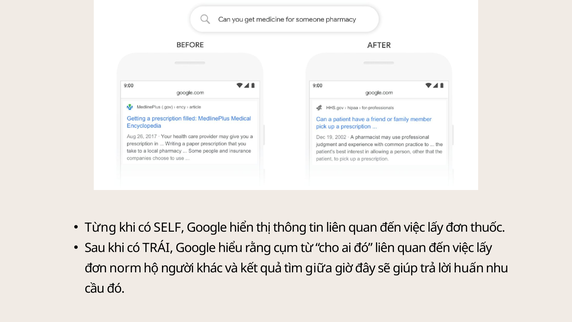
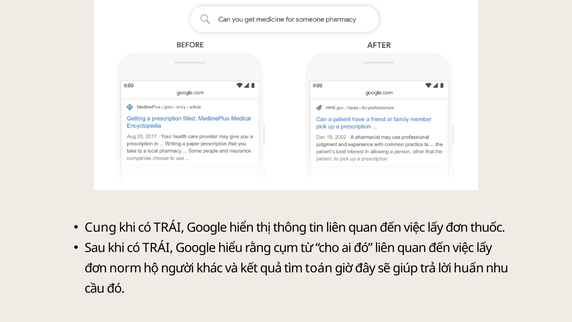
Từng: Từng -> Cung
SELF at (169, 228): SELF -> TRÁI
giữa: giữa -> toán
